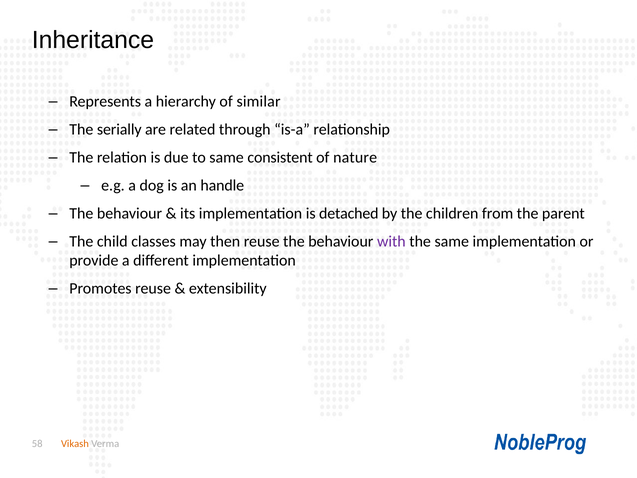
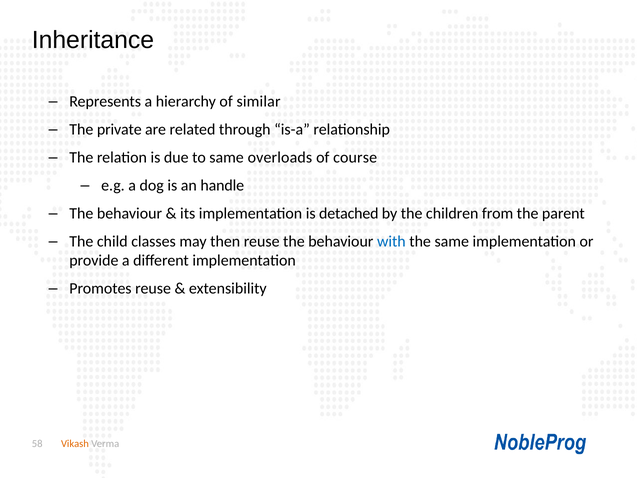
serially: serially -> private
consistent: consistent -> overloads
nature: nature -> course
with colour: purple -> blue
